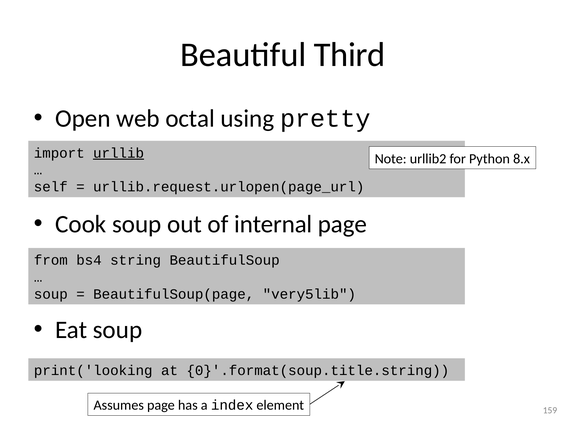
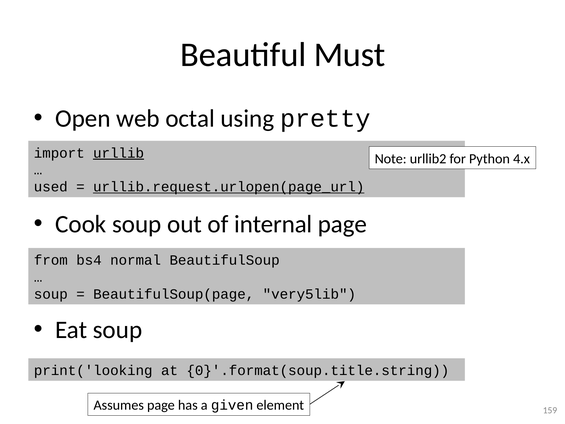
Third: Third -> Must
8.x: 8.x -> 4.x
self: self -> used
urllib.request.urlopen(page_url underline: none -> present
string: string -> normal
index: index -> given
